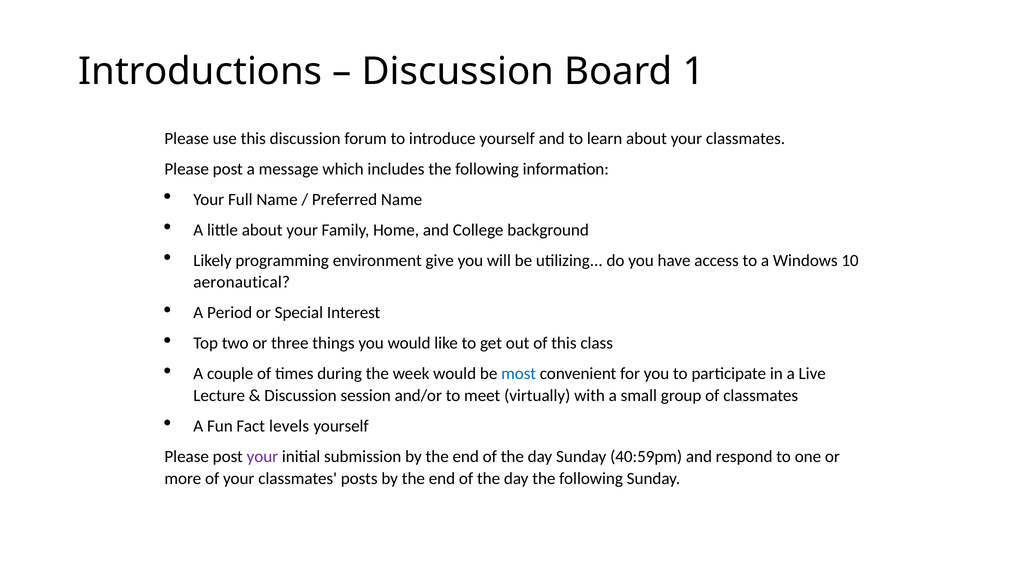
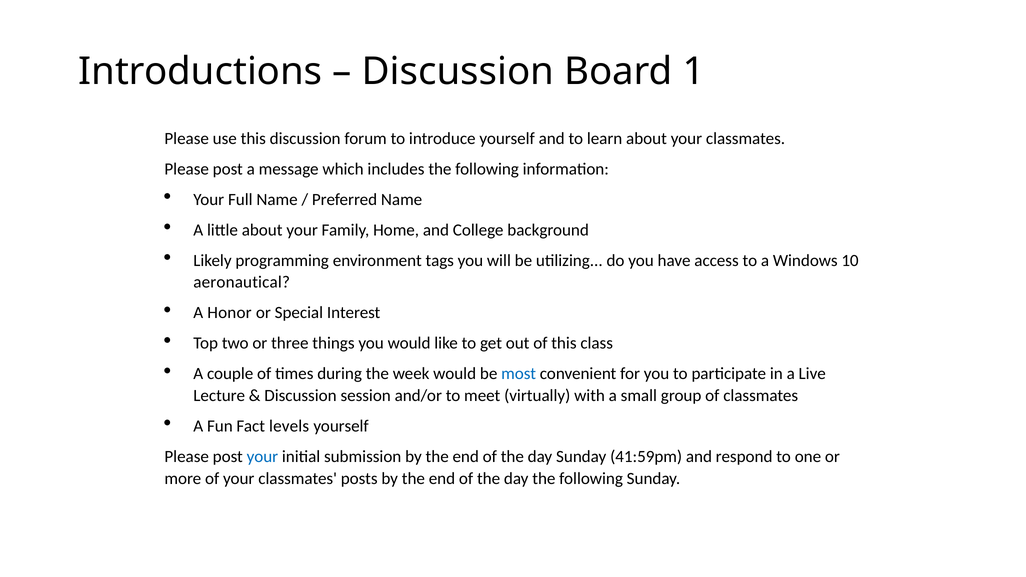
give: give -> tags
Period: Period -> Honor
your at (262, 457) colour: purple -> blue
40:59pm: 40:59pm -> 41:59pm
